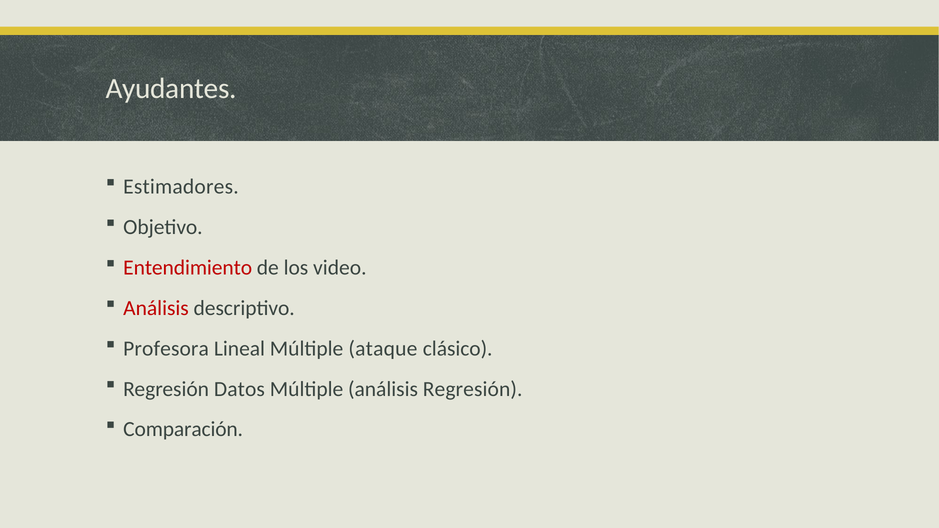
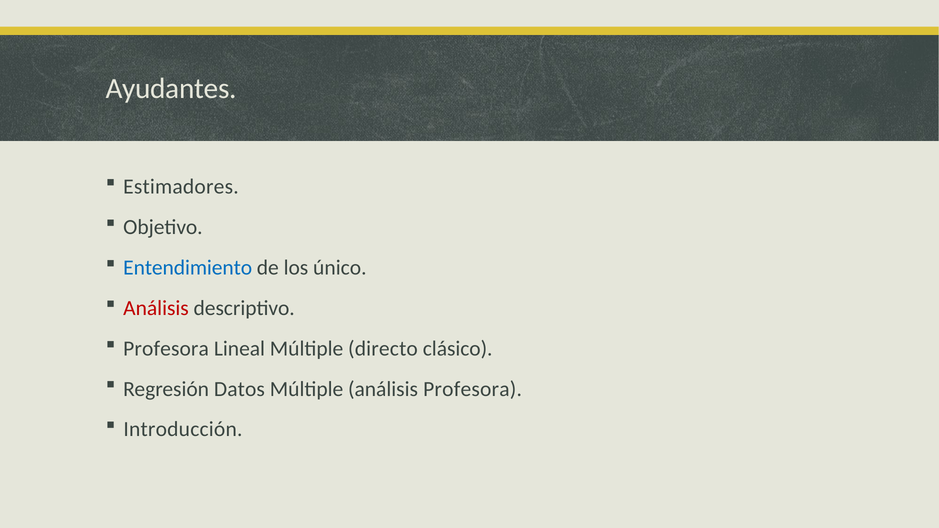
Entendimiento colour: red -> blue
video: video -> único
ataque: ataque -> directo
análisis Regresión: Regresión -> Profesora
Comparación: Comparación -> Introducción
